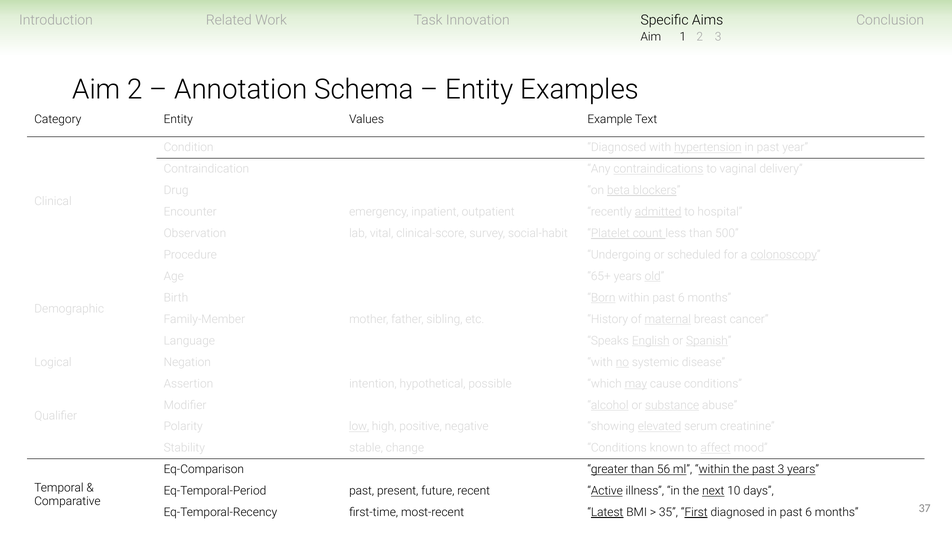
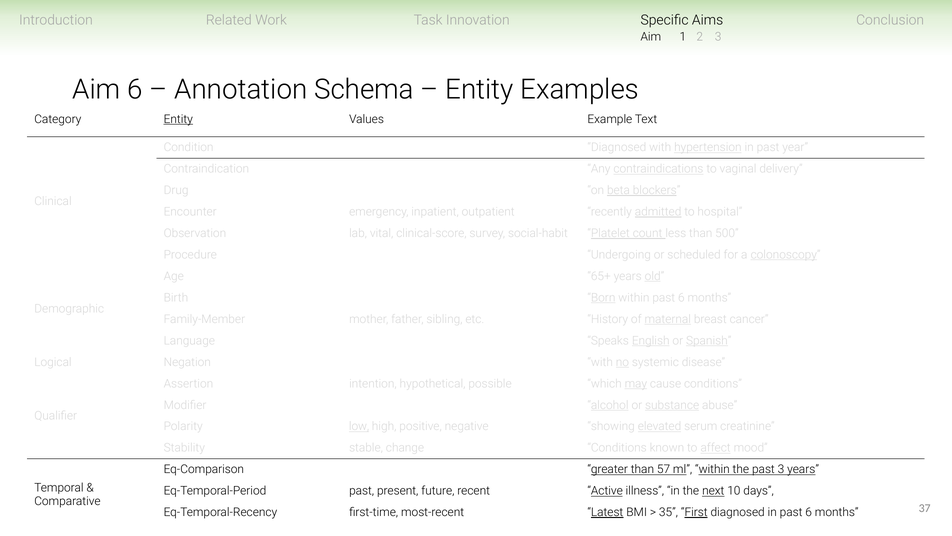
Aim 2: 2 -> 6
Entity at (178, 119) underline: none -> present
56: 56 -> 57
